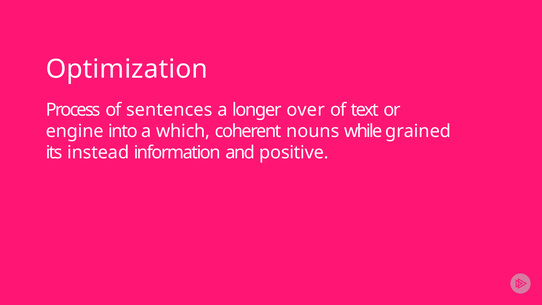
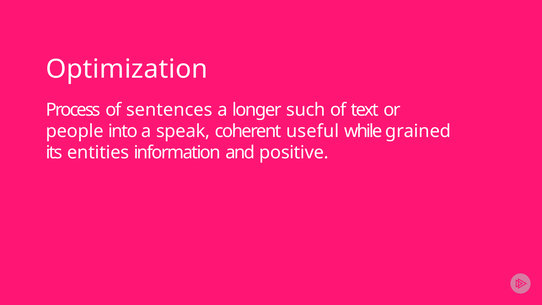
over: over -> such
engine: engine -> people
which: which -> speak
nouns: nouns -> useful
instead: instead -> entities
